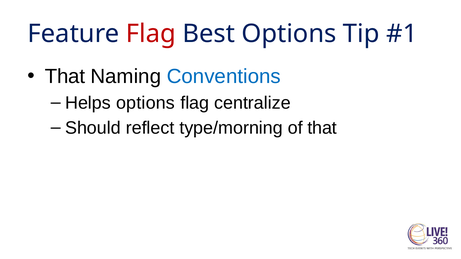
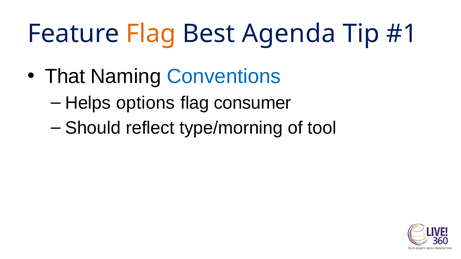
Flag at (151, 34) colour: red -> orange
Best Options: Options -> Agenda
centralize: centralize -> consumer
of that: that -> tool
